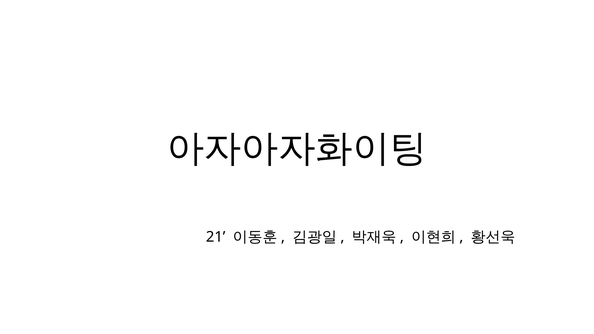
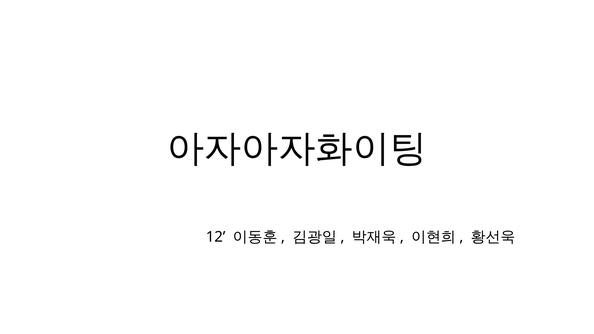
21: 21 -> 12
